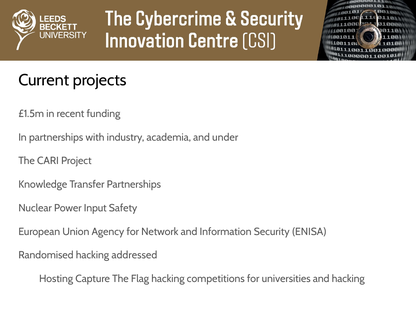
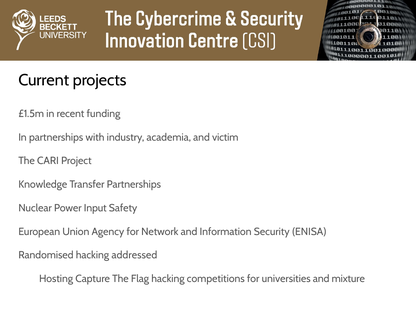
under: under -> victim
and hacking: hacking -> mixture
